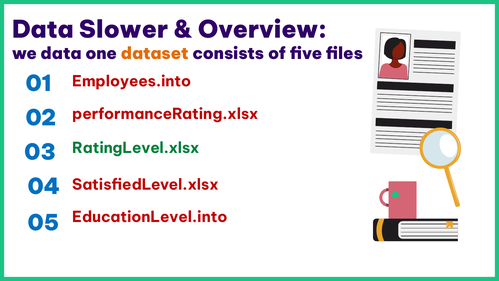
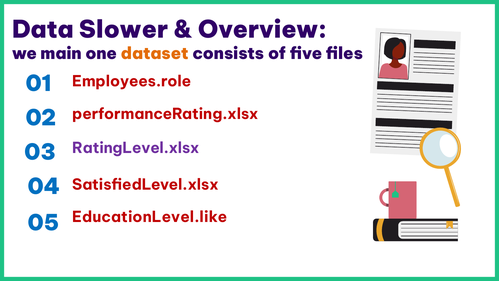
we data: data -> main
Employees.into: Employees.into -> Employees.role
RatingLevel.xlsx colour: green -> purple
EducationLevel.into: EducationLevel.into -> EducationLevel.like
